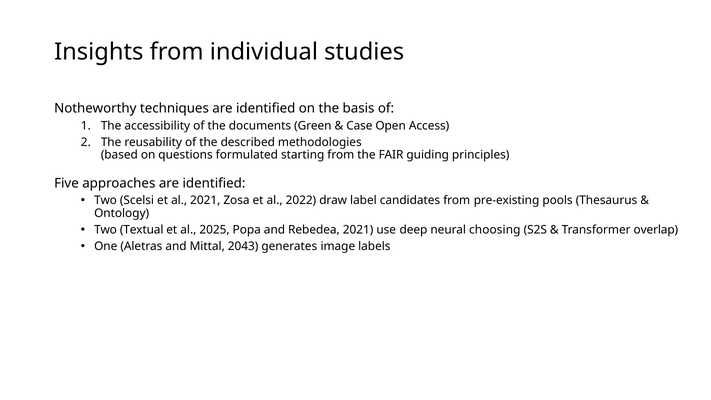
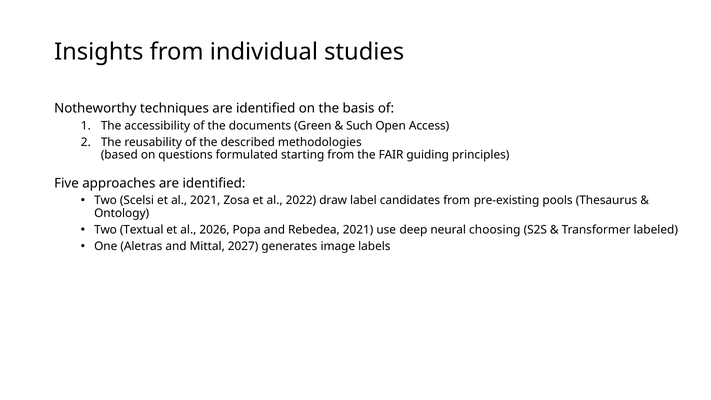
Case: Case -> Such
2025: 2025 -> 2026
overlap: overlap -> labeled
2043: 2043 -> 2027
